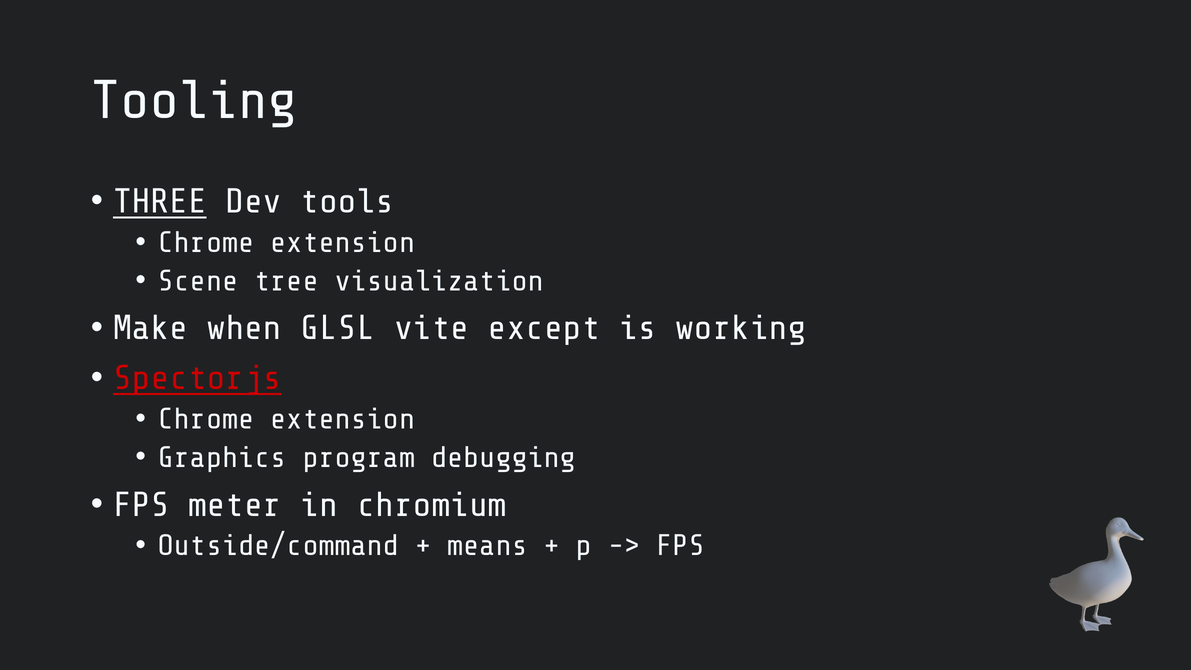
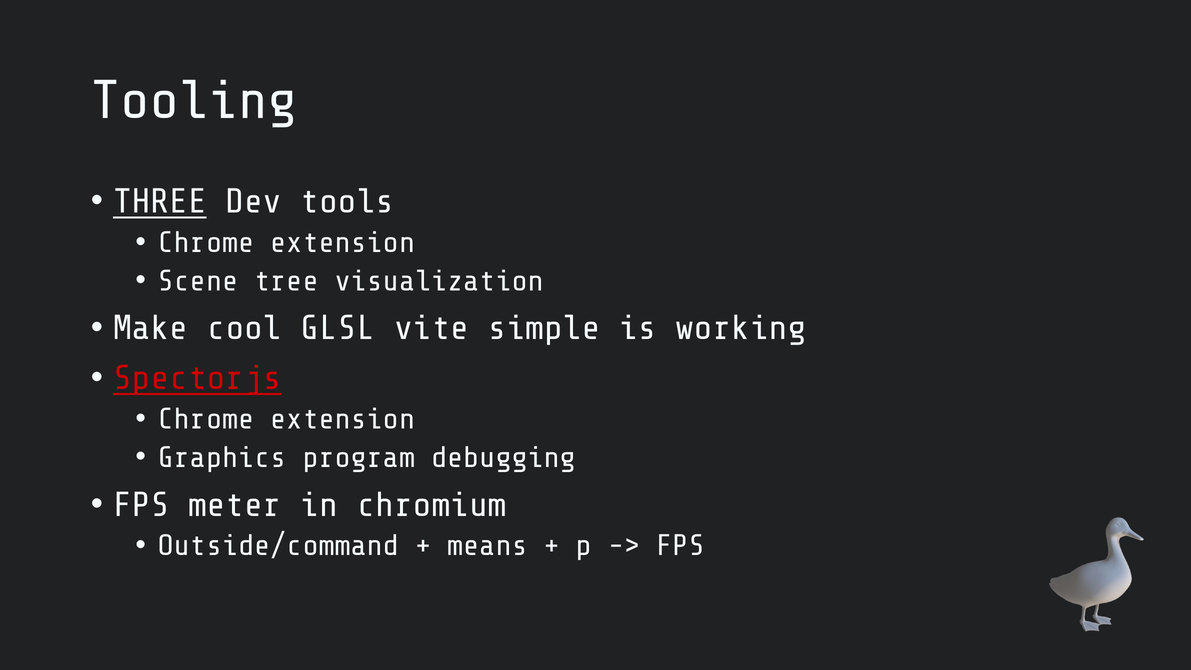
when: when -> cool
except: except -> simple
